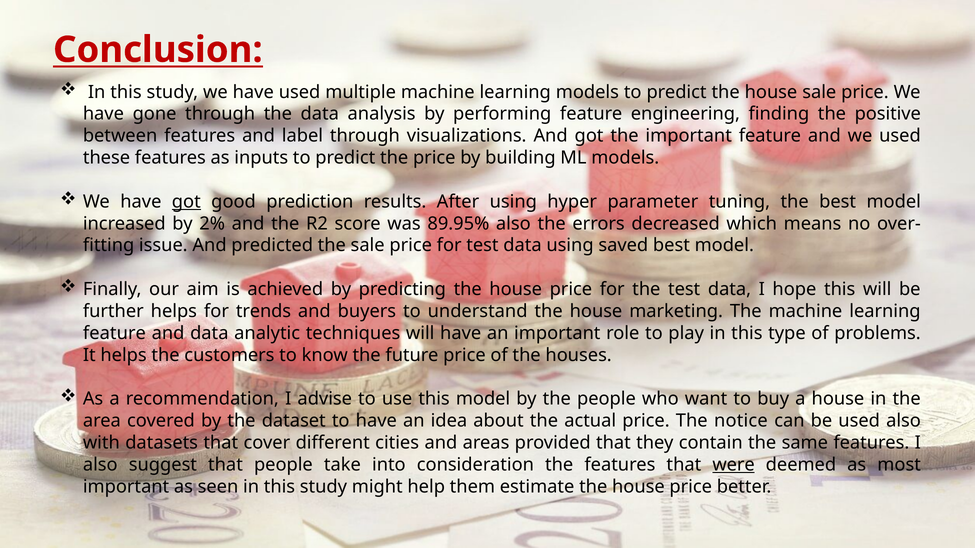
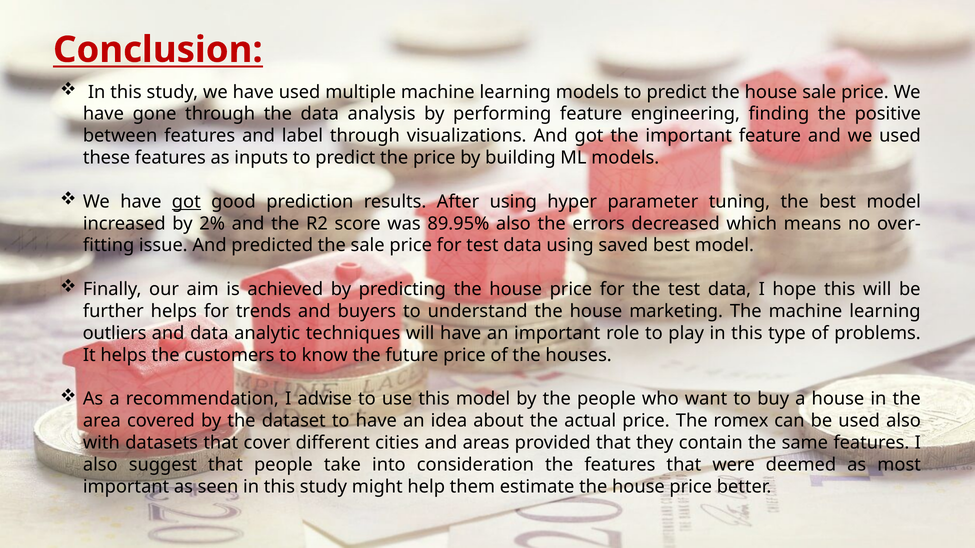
feature at (114, 333): feature -> outliers
notice: notice -> romex
were underline: present -> none
